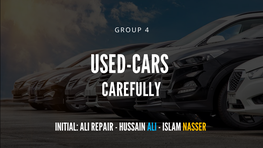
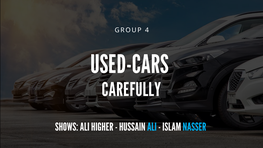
INITIAL: INITIAL -> SHOWS
REPAIR: REPAIR -> HIGHER
NASSER colour: yellow -> light blue
